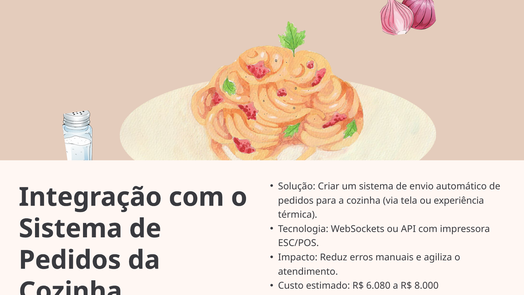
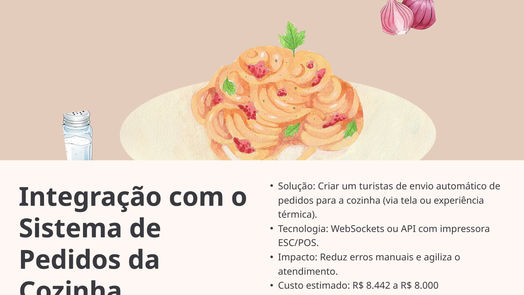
um sistema: sistema -> turistas
6.080: 6.080 -> 8.442
